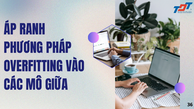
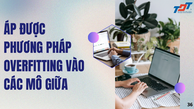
RANH: RANH -> ĐƯỢC
